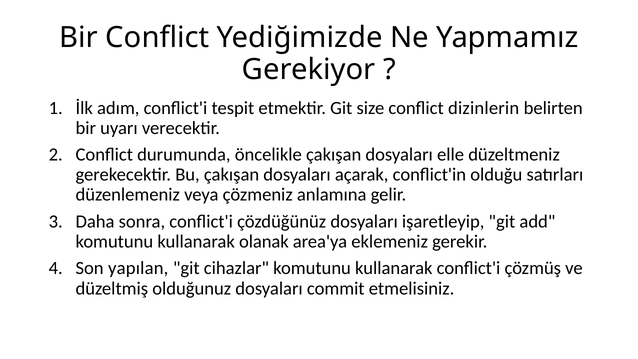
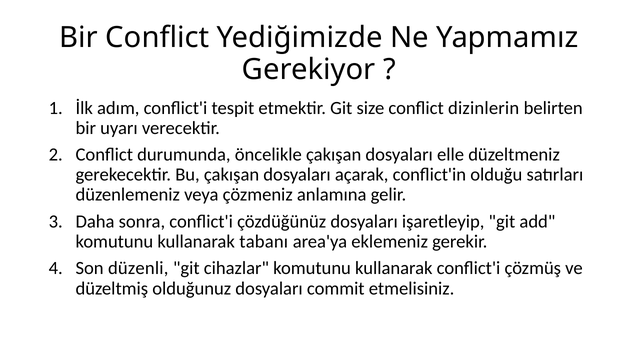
olanak: olanak -> tabanı
yapılan: yapılan -> düzenli
